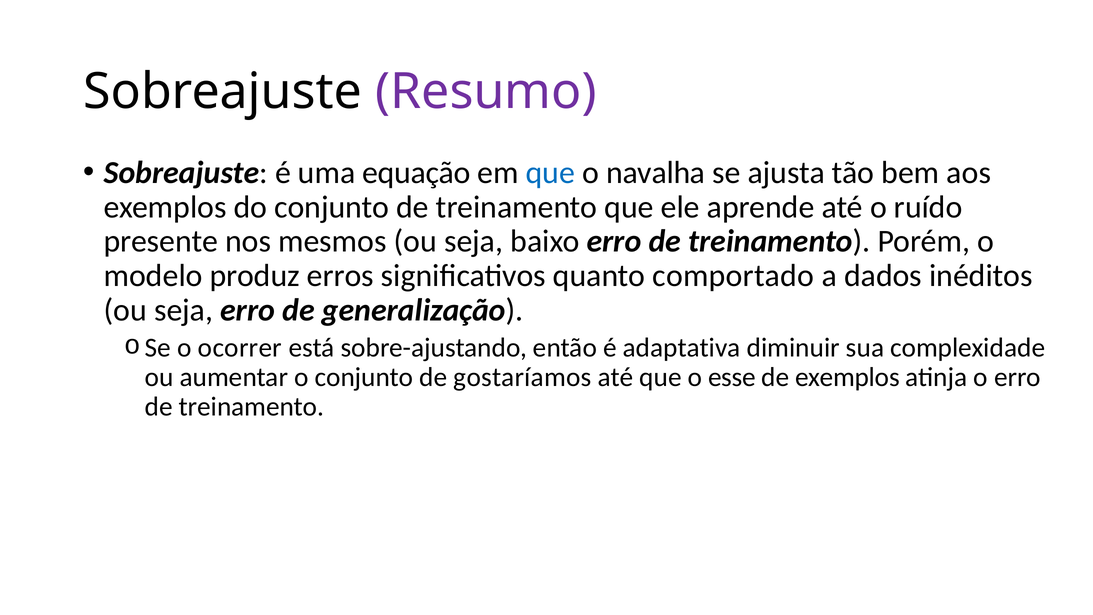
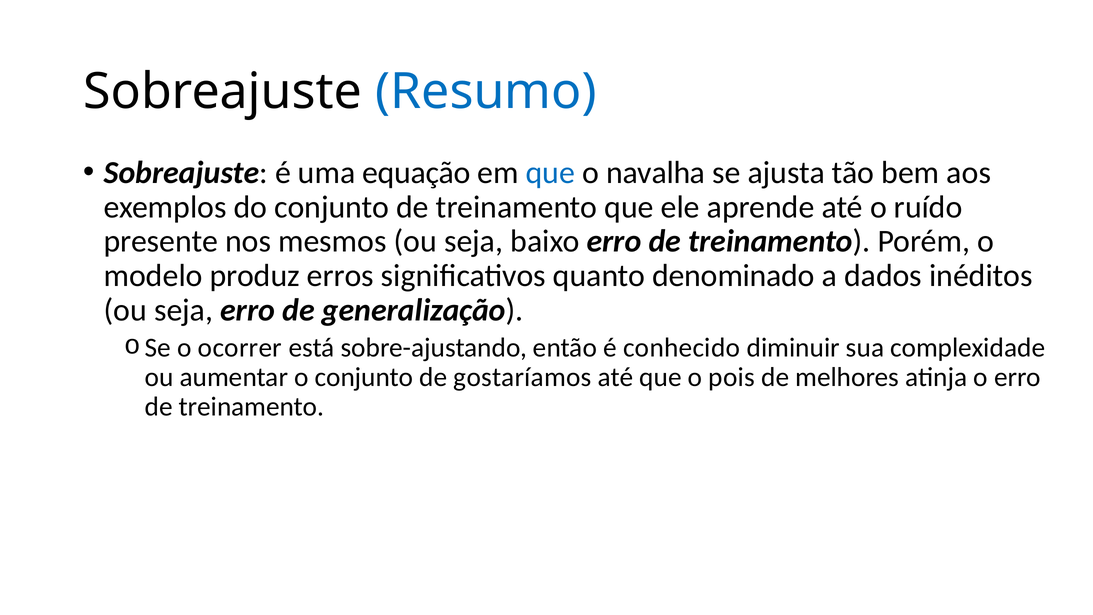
Resumo colour: purple -> blue
comportado: comportado -> denominado
adaptativa: adaptativa -> conhecido
esse: esse -> pois
de exemplos: exemplos -> melhores
